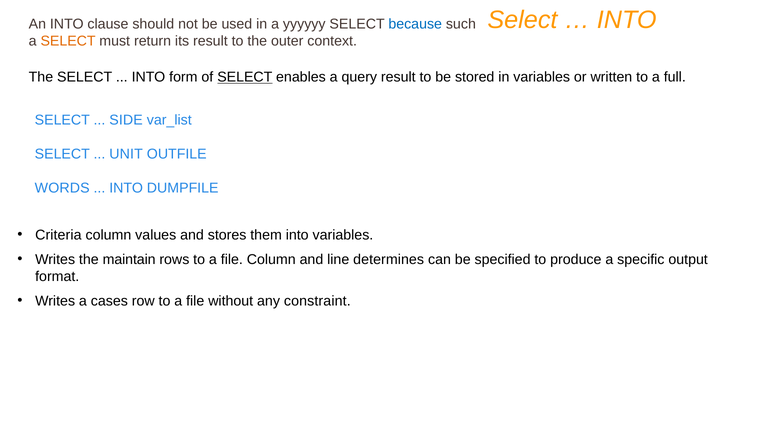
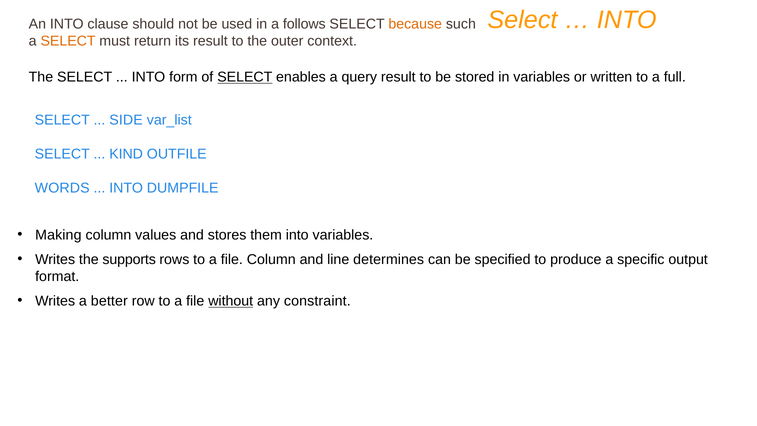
yyyyyy: yyyyyy -> follows
because colour: blue -> orange
UNIT: UNIT -> KIND
Criteria: Criteria -> Making
maintain: maintain -> supports
cases: cases -> better
without underline: none -> present
